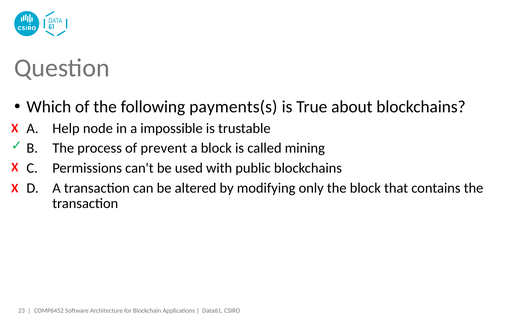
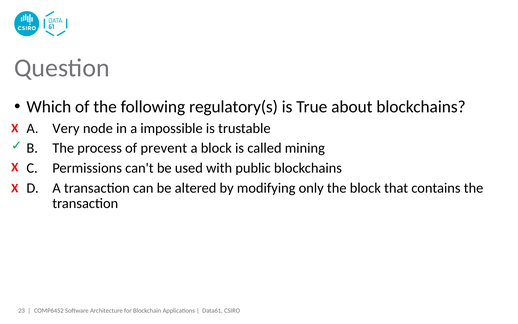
payments(s: payments(s -> regulatory(s
Help: Help -> Very
